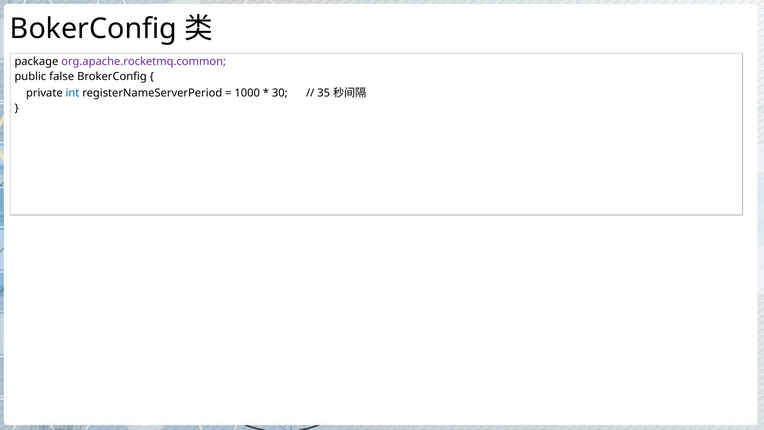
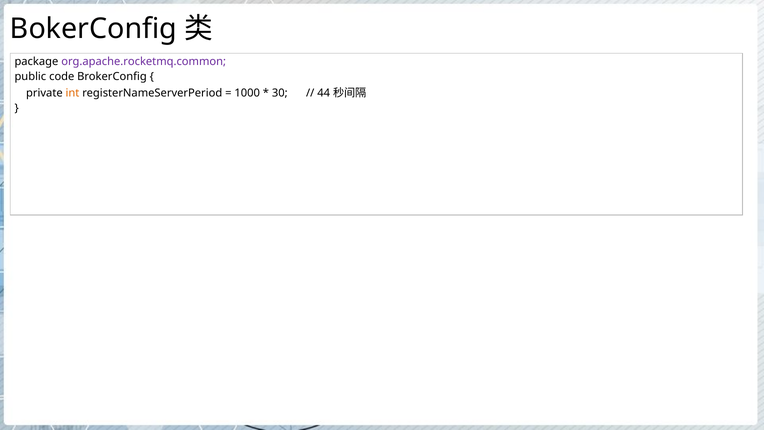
false: false -> code
int colour: blue -> orange
35: 35 -> 44
